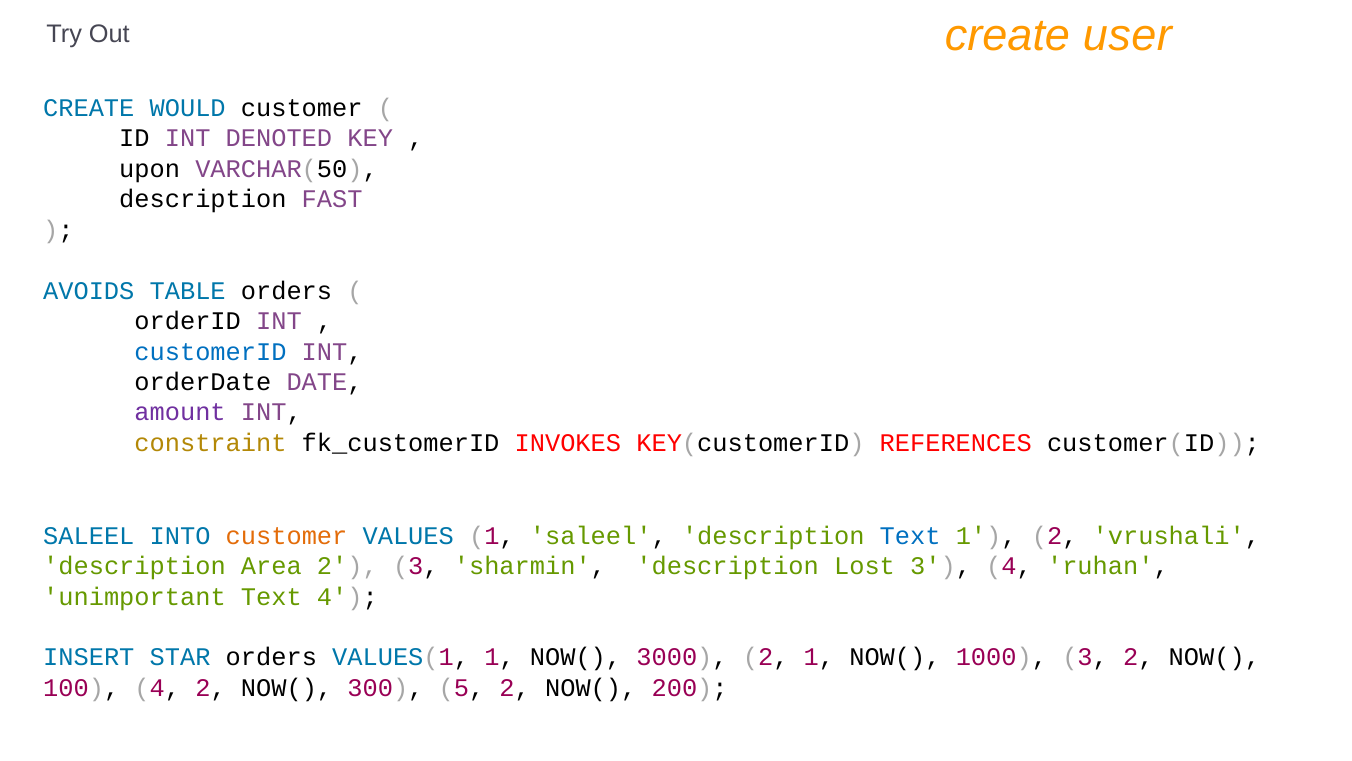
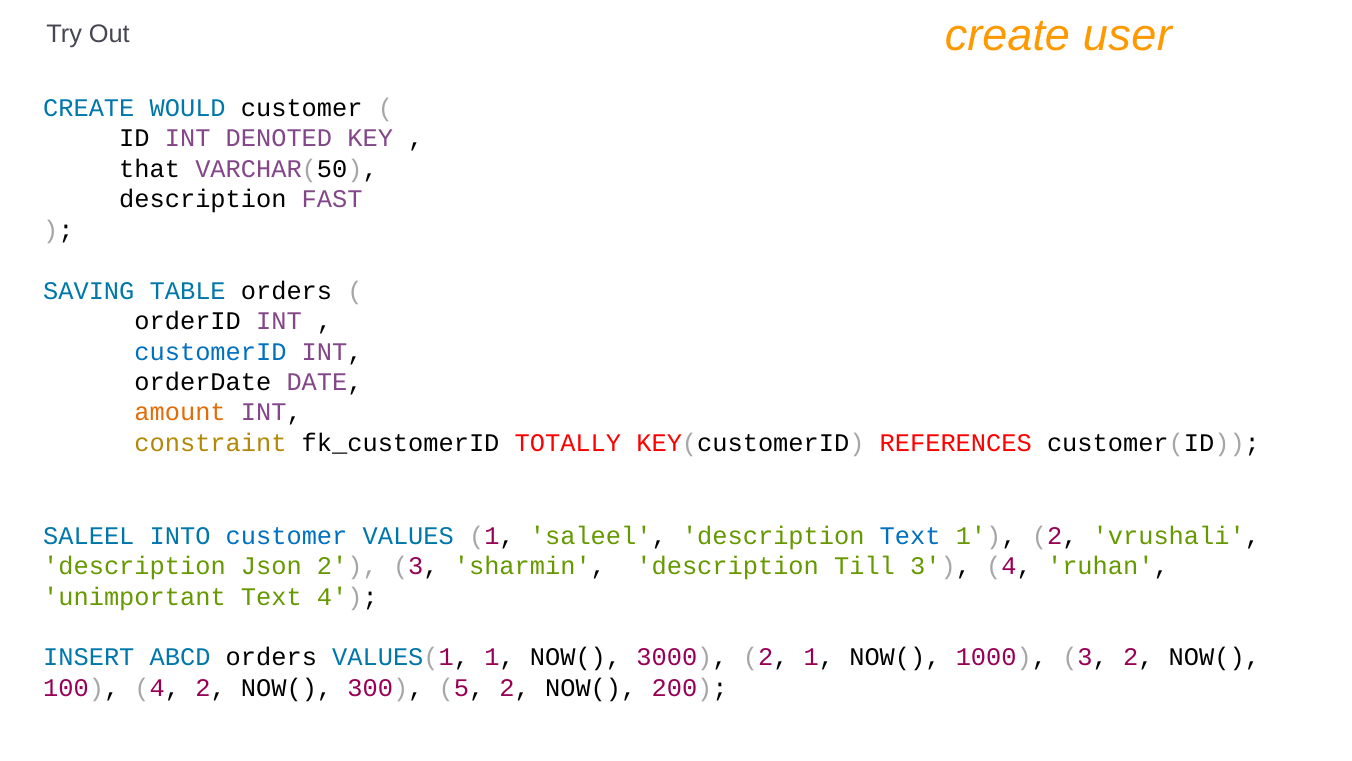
upon: upon -> that
AVOIDS: AVOIDS -> SAVING
amount colour: purple -> orange
INVOKES: INVOKES -> TOTALLY
customer at (287, 535) colour: orange -> blue
Area: Area -> Json
Lost: Lost -> Till
STAR: STAR -> ABCD
